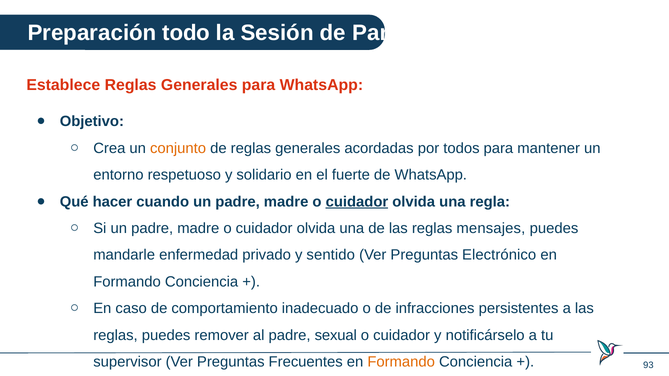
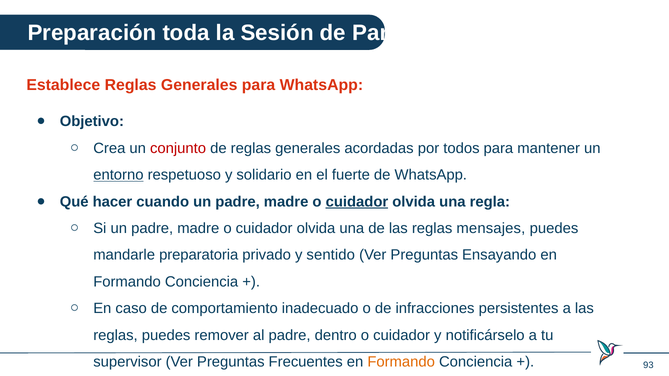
todo: todo -> toda
conjunto colour: orange -> red
entorno underline: none -> present
enfermedad: enfermedad -> preparatoria
Electrónico: Electrónico -> Ensayando
sexual: sexual -> dentro
